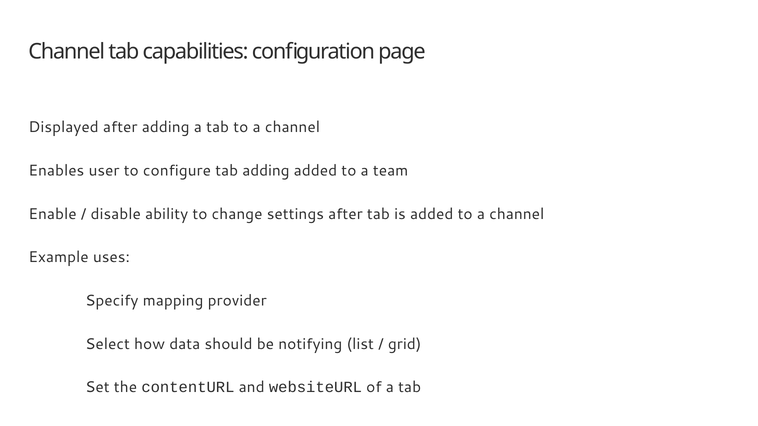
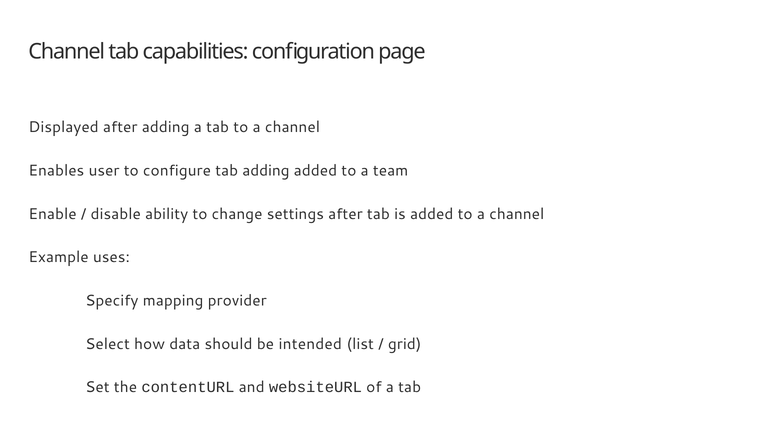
notifying: notifying -> intended
